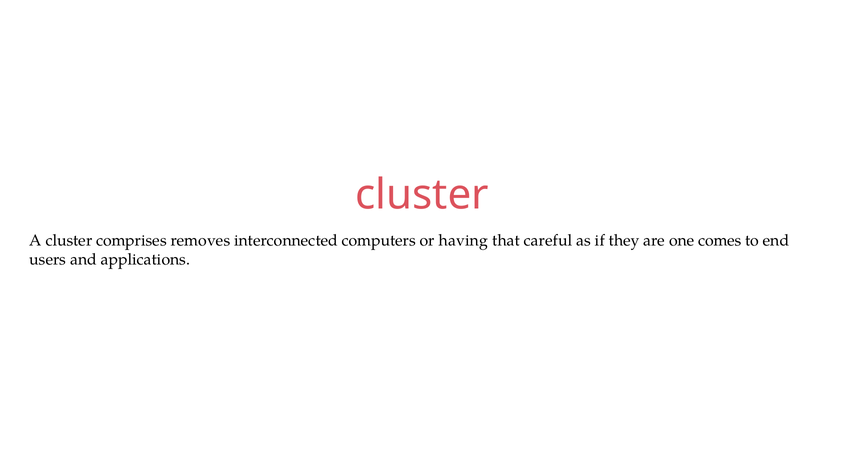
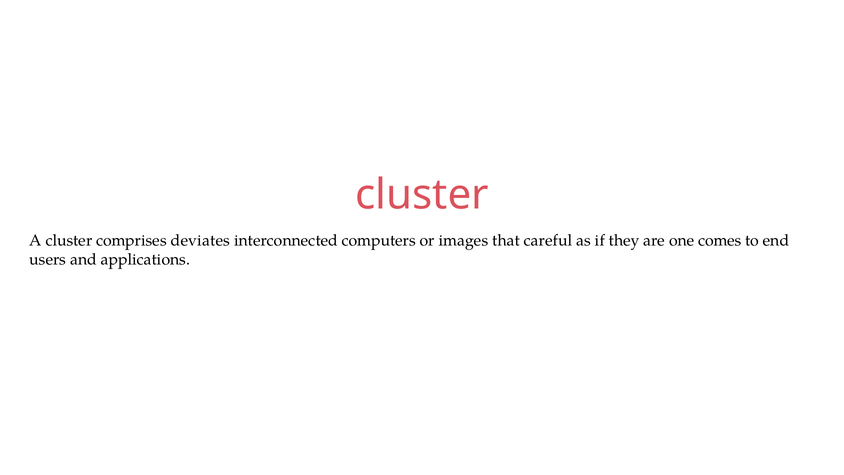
removes: removes -> deviates
having: having -> images
